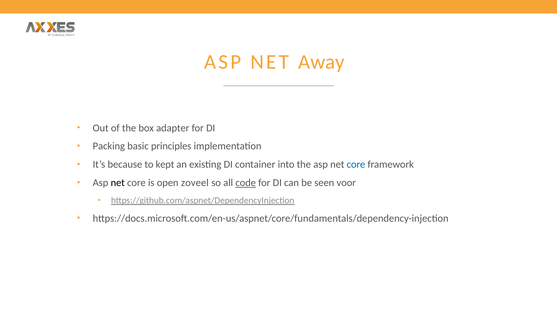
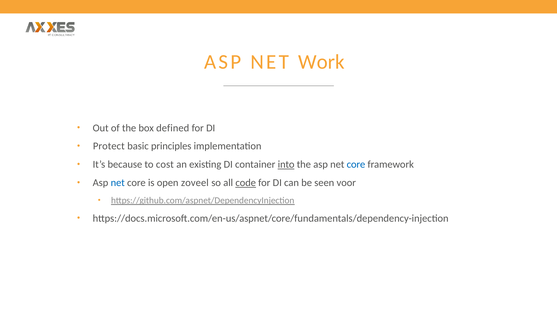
Away: Away -> Work
adapter: adapter -> defined
Packing: Packing -> Protect
kept: kept -> cost
into underline: none -> present
net at (118, 183) colour: black -> blue
